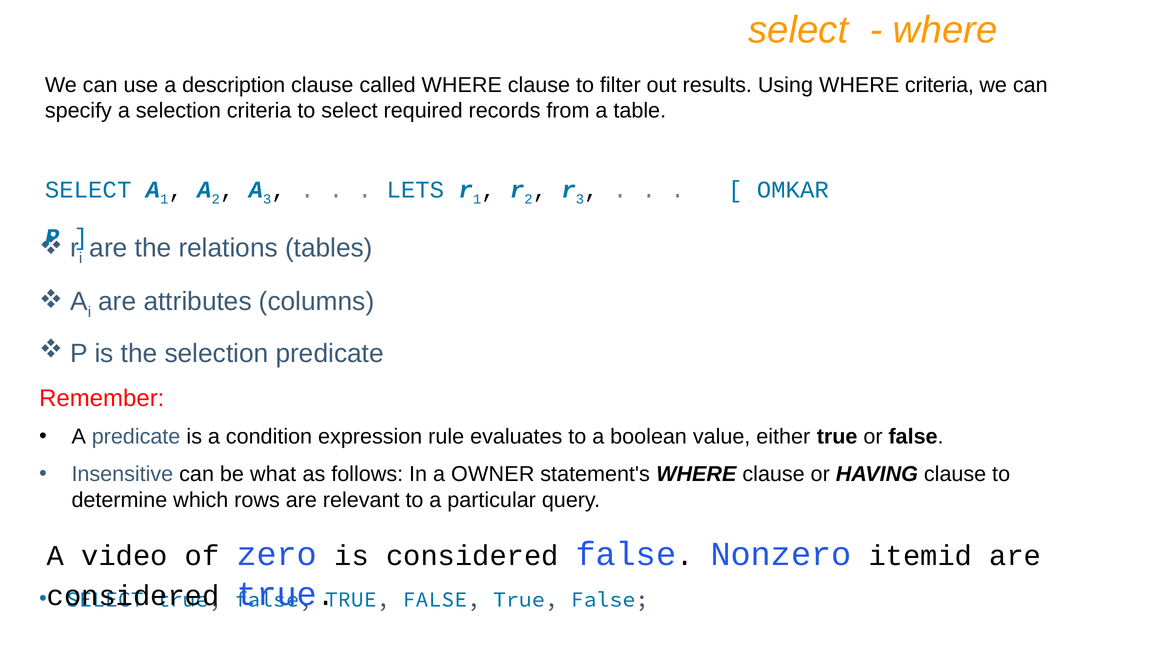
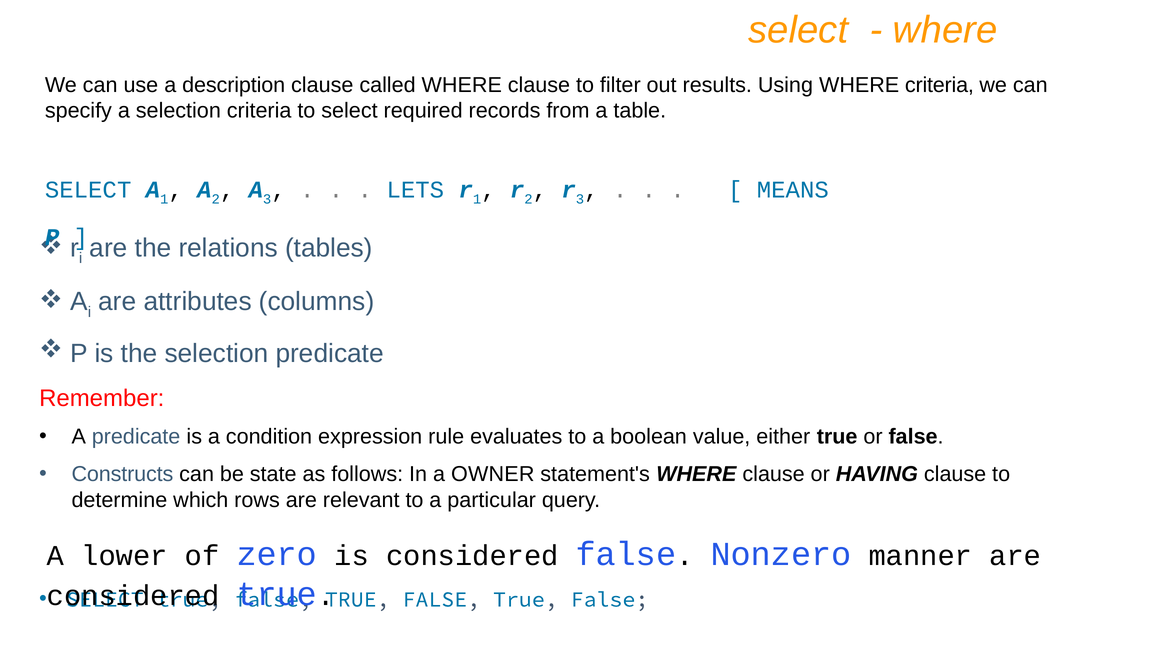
OMKAR: OMKAR -> MEANS
Insensitive: Insensitive -> Constructs
what: what -> state
video: video -> lower
itemid: itemid -> manner
